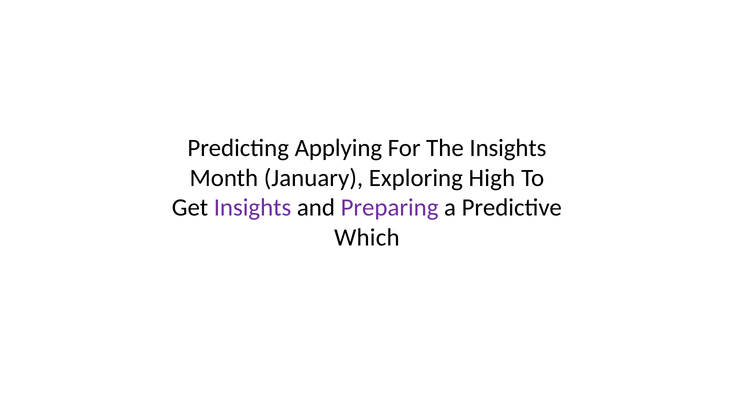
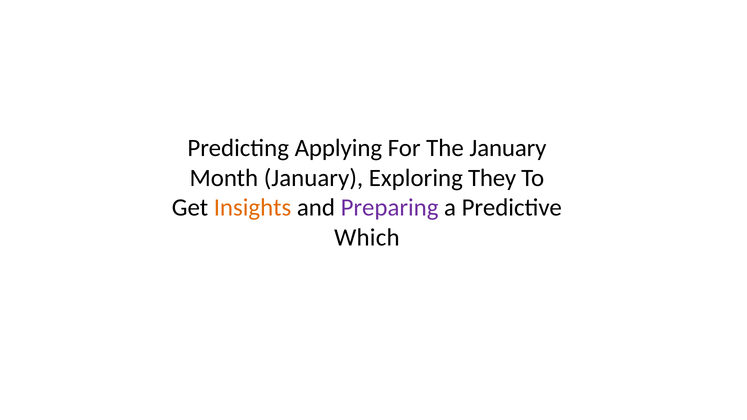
The Insights: Insights -> January
High: High -> They
Insights at (253, 208) colour: purple -> orange
